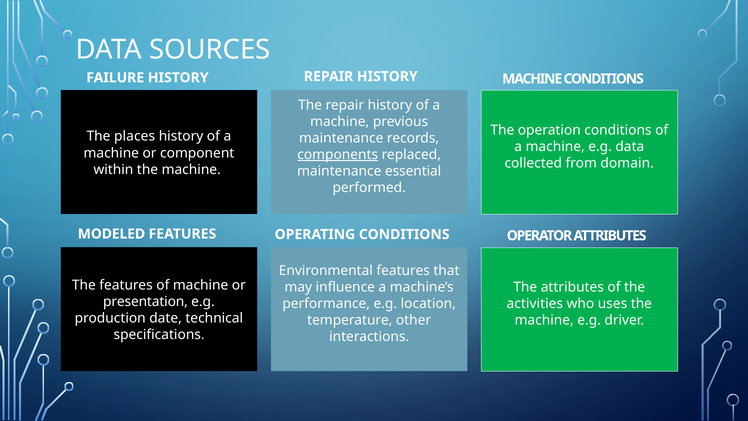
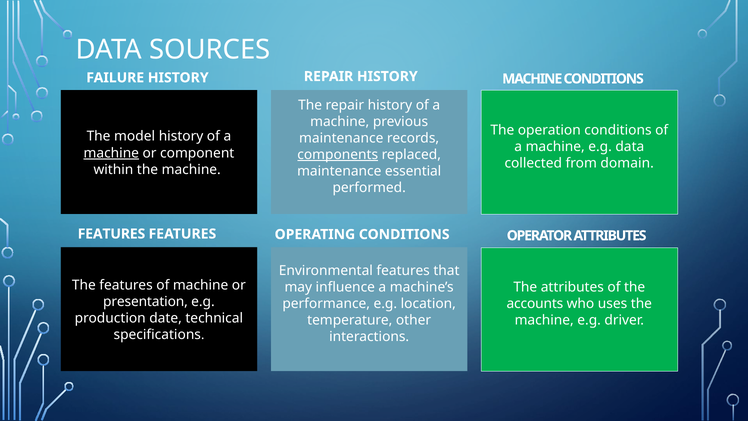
places: places -> model
machine at (111, 153) underline: none -> present
MODELED at (111, 234): MODELED -> FEATURES
activities: activities -> accounts
